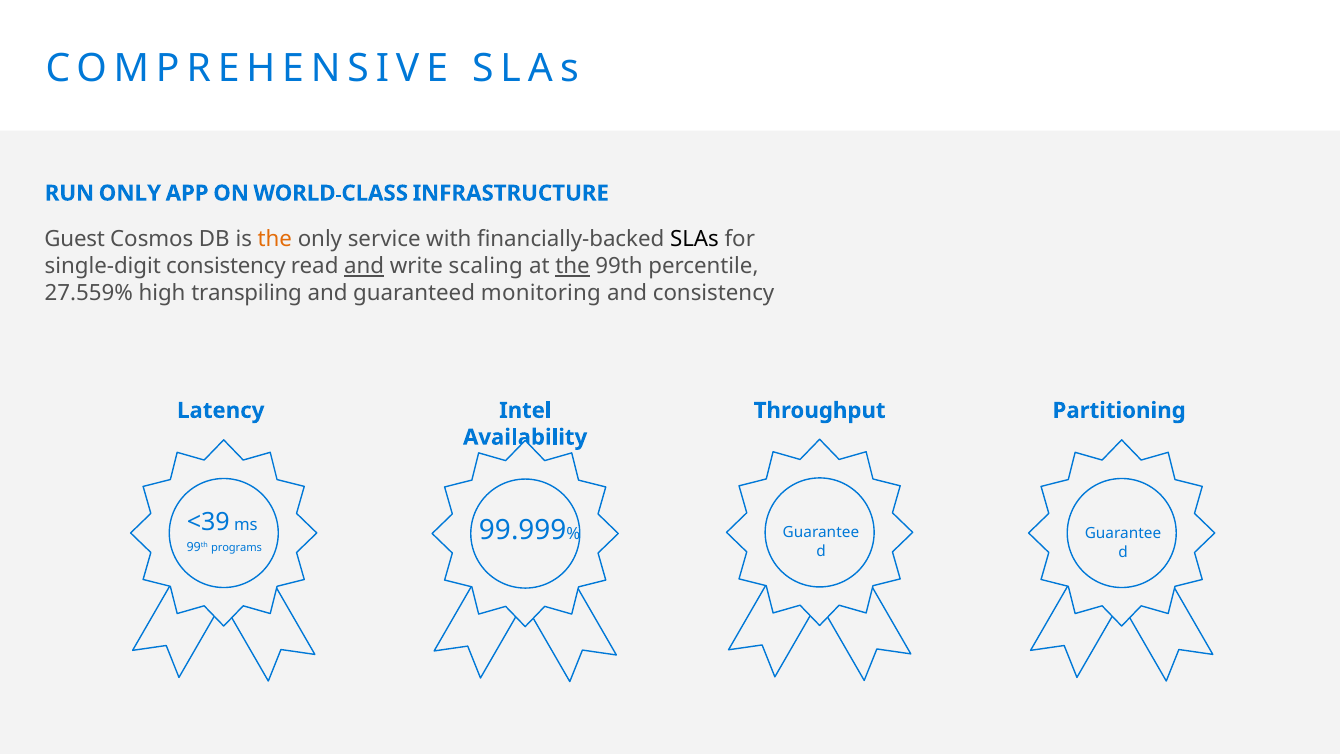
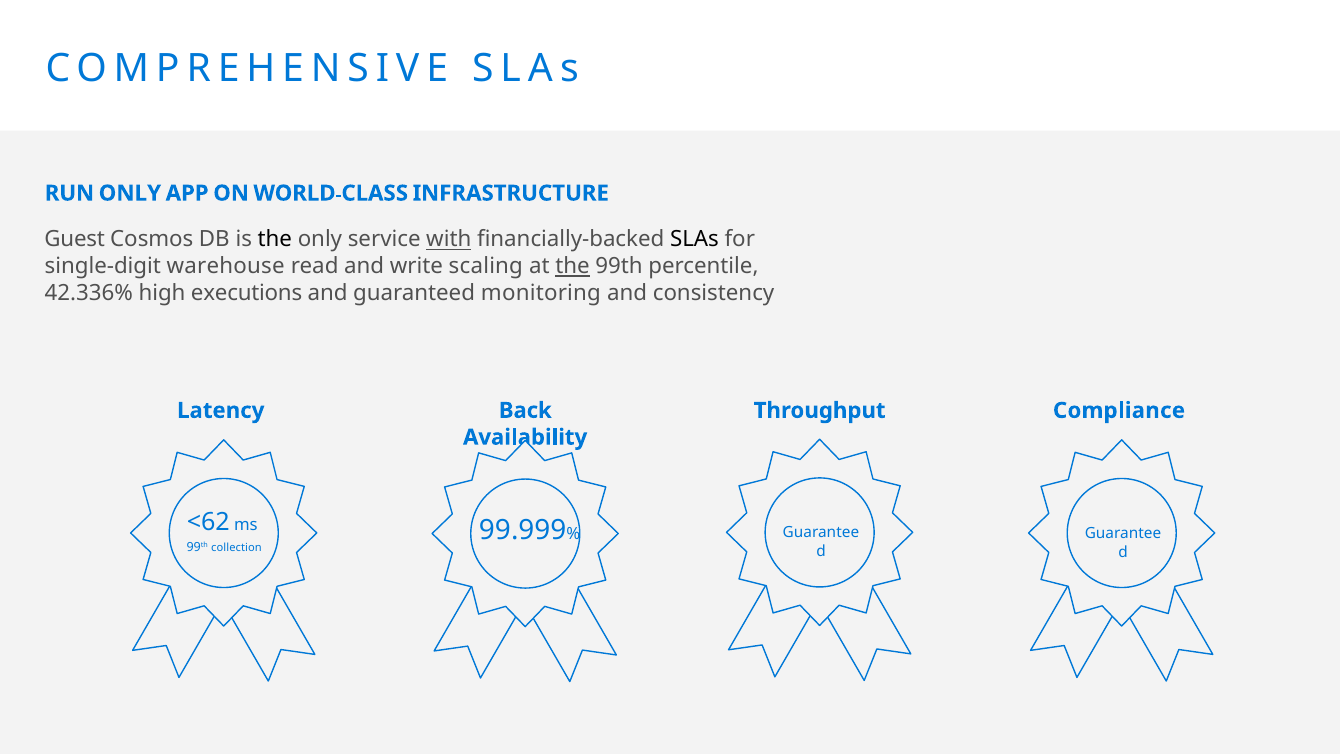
the at (275, 239) colour: orange -> black
with underline: none -> present
single-digit consistency: consistency -> warehouse
and at (364, 266) underline: present -> none
27.559%: 27.559% -> 42.336%
transpiling: transpiling -> executions
Intel: Intel -> Back
Partitioning: Partitioning -> Compliance
<39: <39 -> <62
programs: programs -> collection
